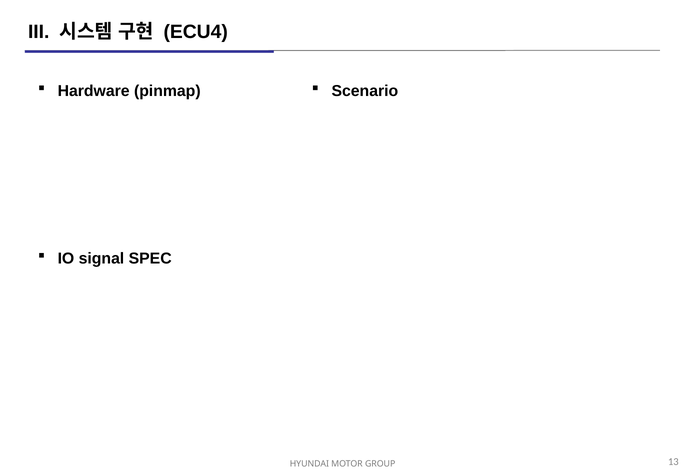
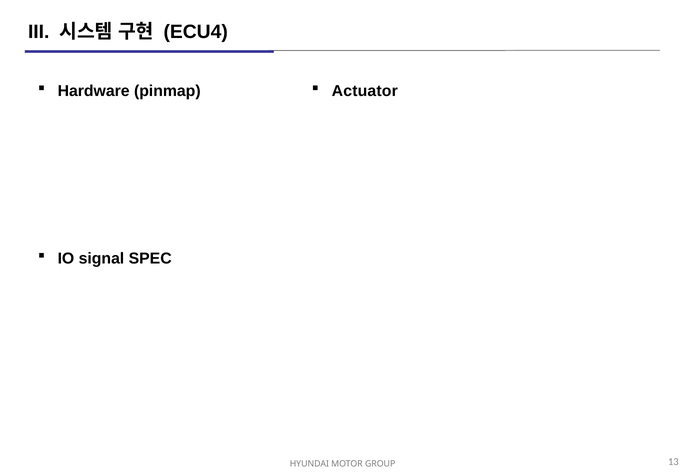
Scenario: Scenario -> Actuator
